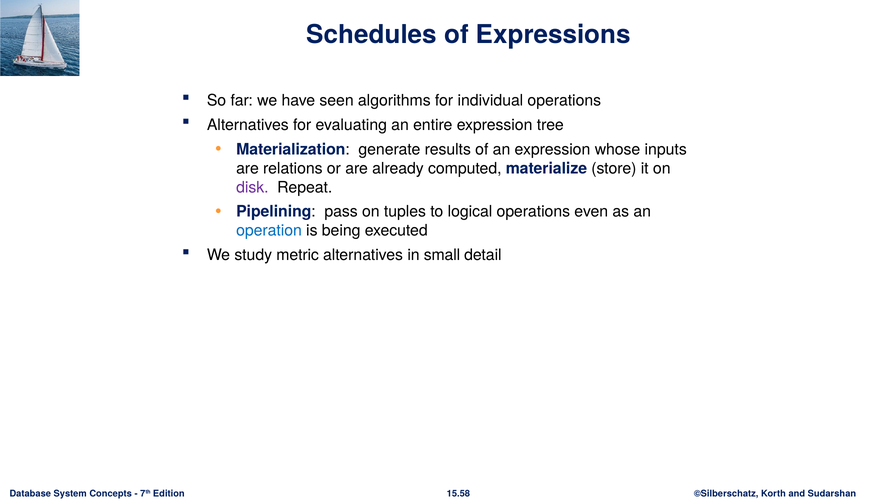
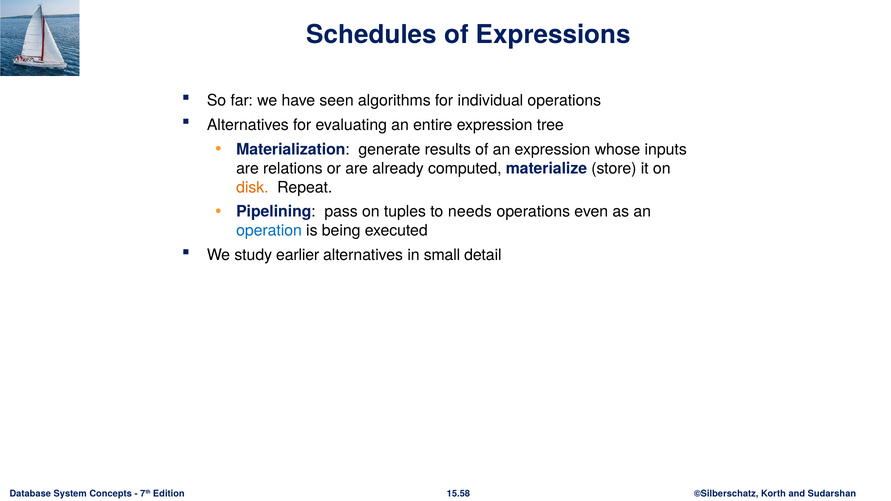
disk colour: purple -> orange
logical: logical -> needs
metric: metric -> earlier
